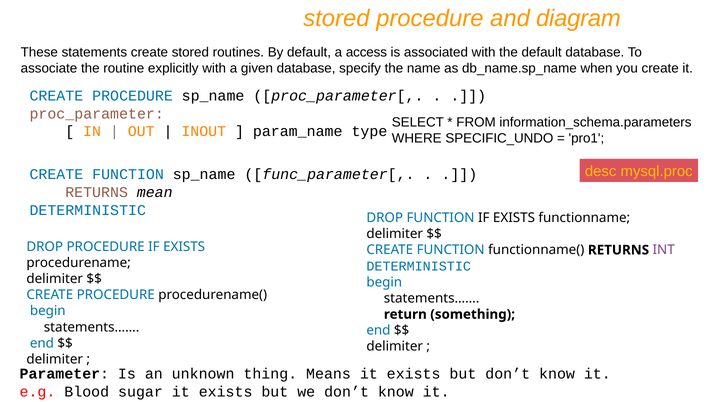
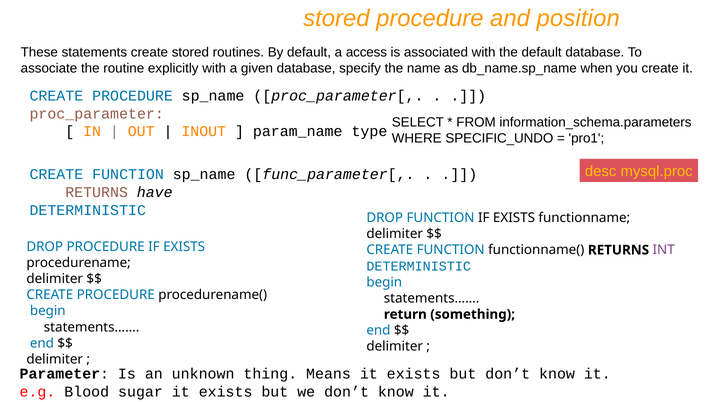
diagram: diagram -> position
mean: mean -> have
